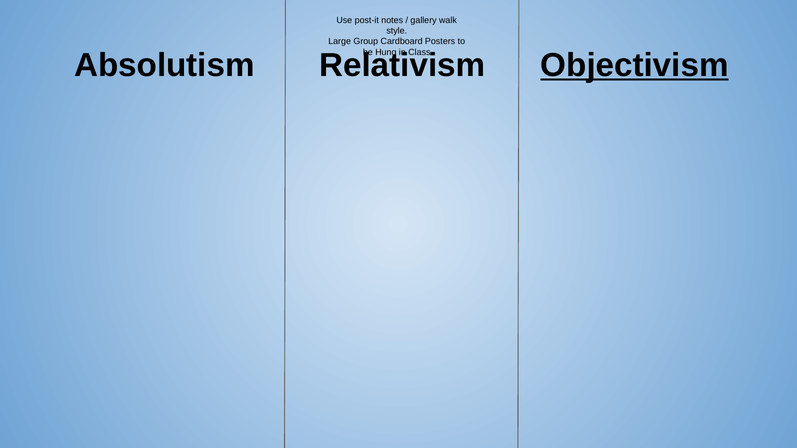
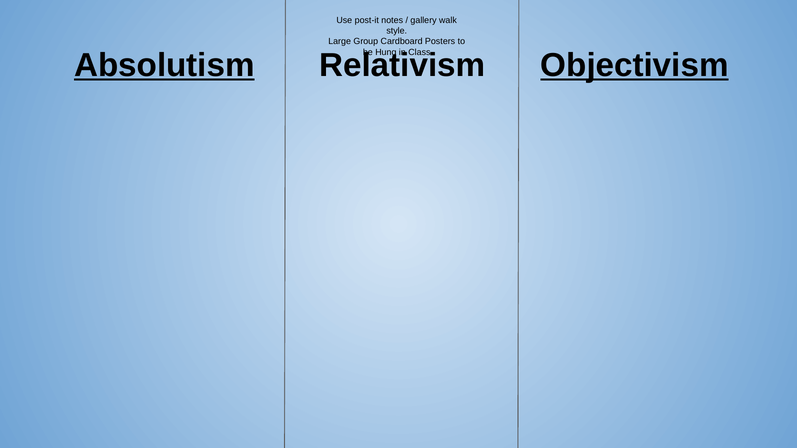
Absolutism underline: none -> present
